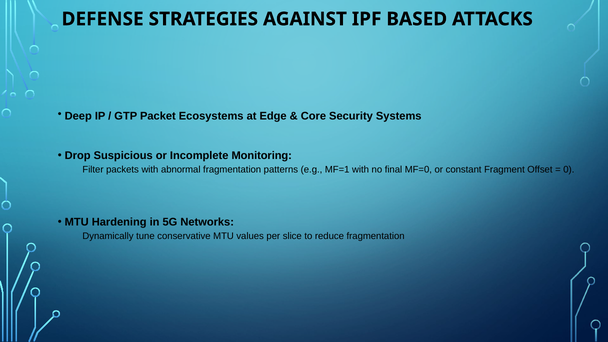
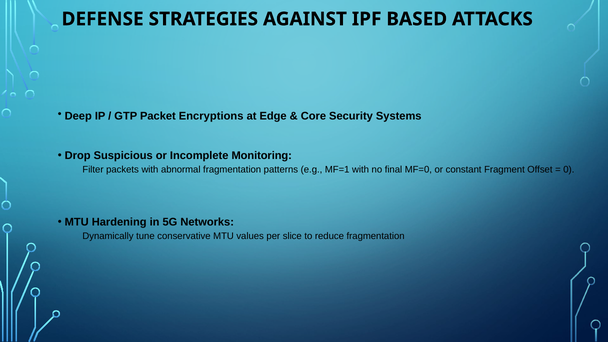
Ecosystems: Ecosystems -> Encryptions
